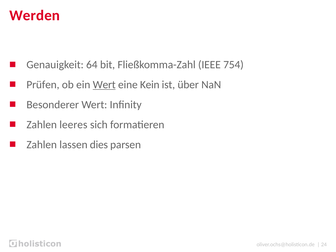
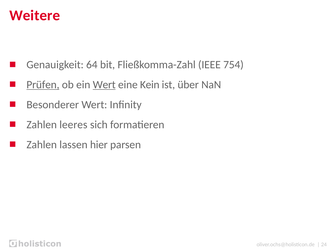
Werden: Werden -> Weitere
Prüfen underline: none -> present
dies: dies -> hier
